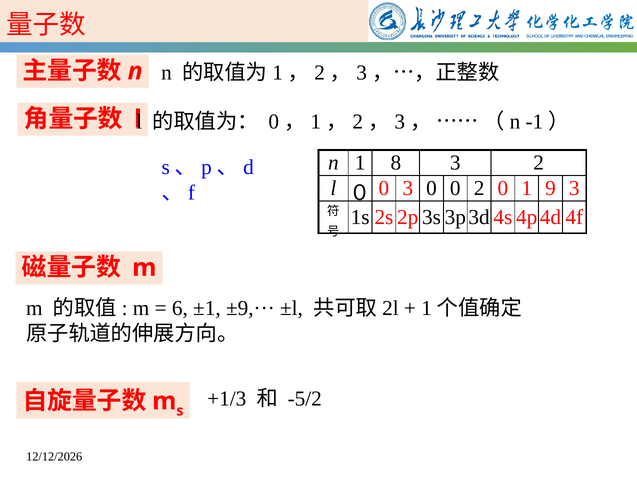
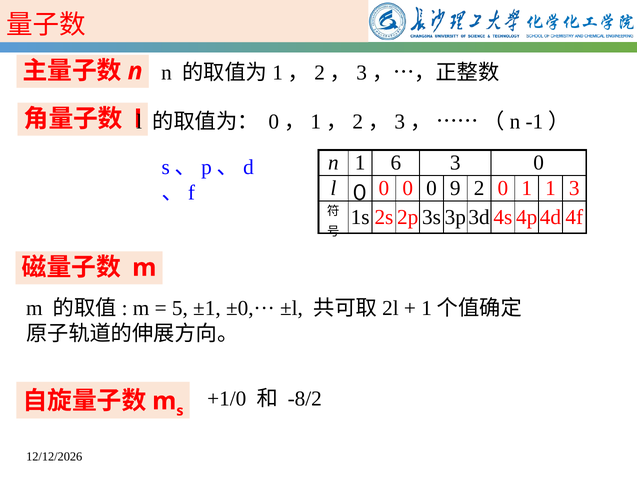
8: 8 -> 6
3 2: 2 -> 0
０ 0 3: 3 -> 0
0 0: 0 -> 9
1 9: 9 -> 1
6: 6 -> 5
±9,···: ±9,··· -> ±0,···
+1/3: +1/3 -> +1/0
-5/2: -5/2 -> -8/2
